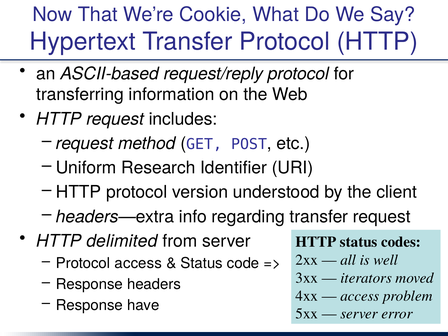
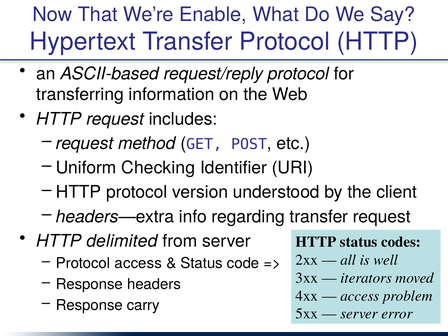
Cookie: Cookie -> Enable
Research: Research -> Checking
have: have -> carry
